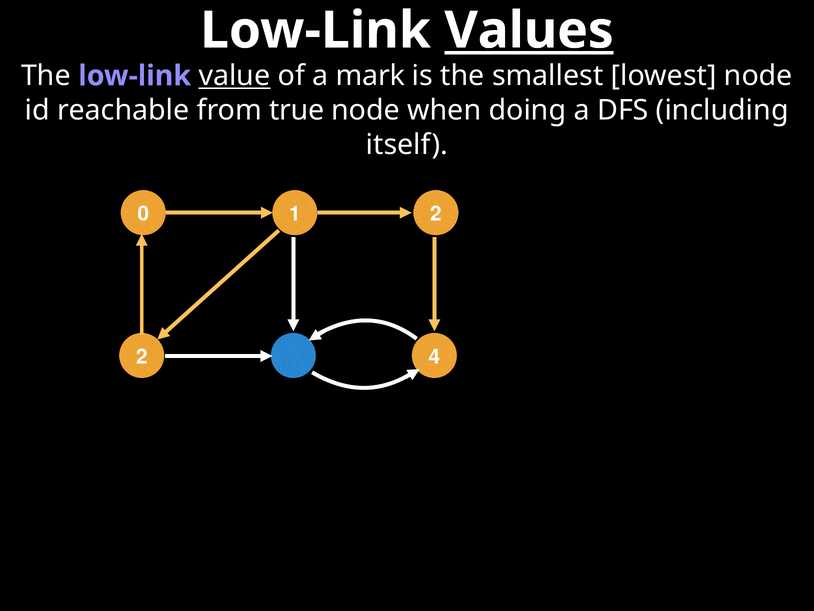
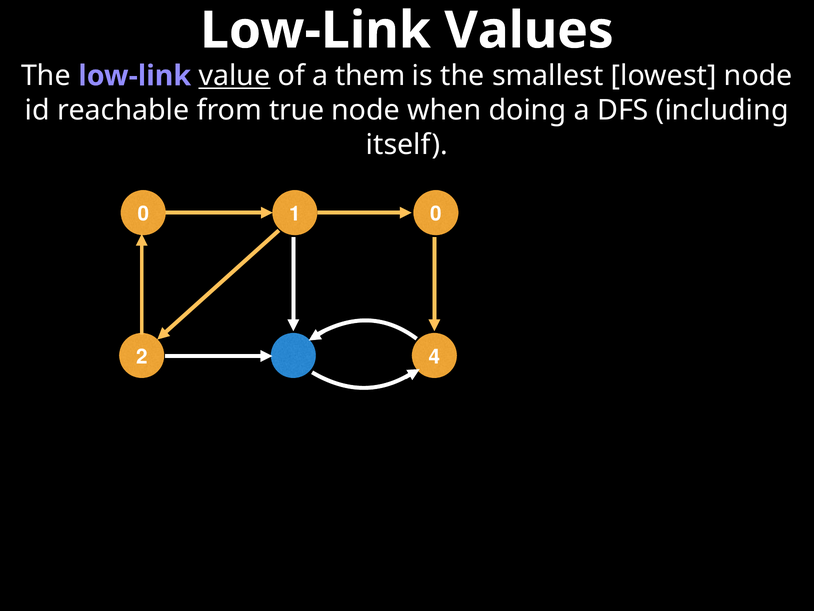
Values underline: present -> none
mark: mark -> them
0 2: 2 -> 0
